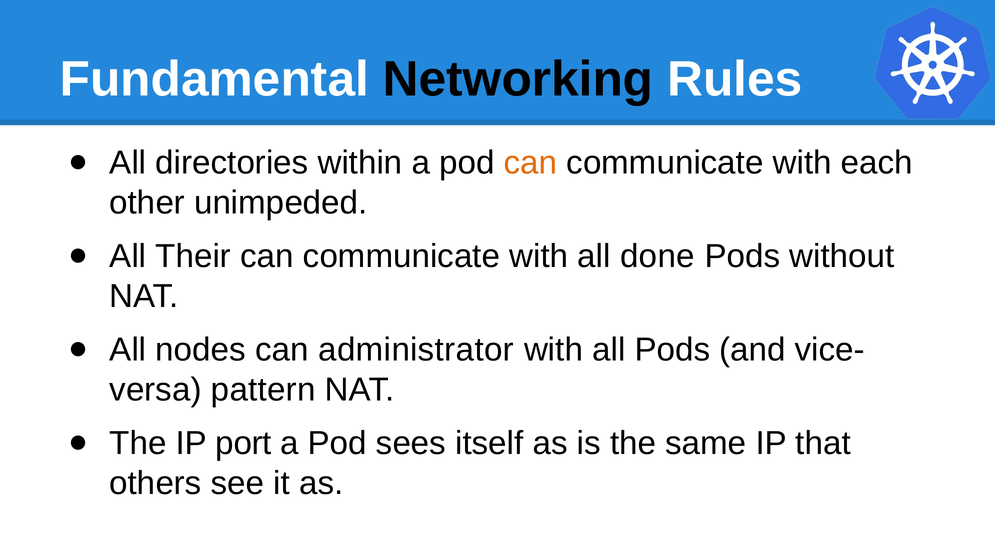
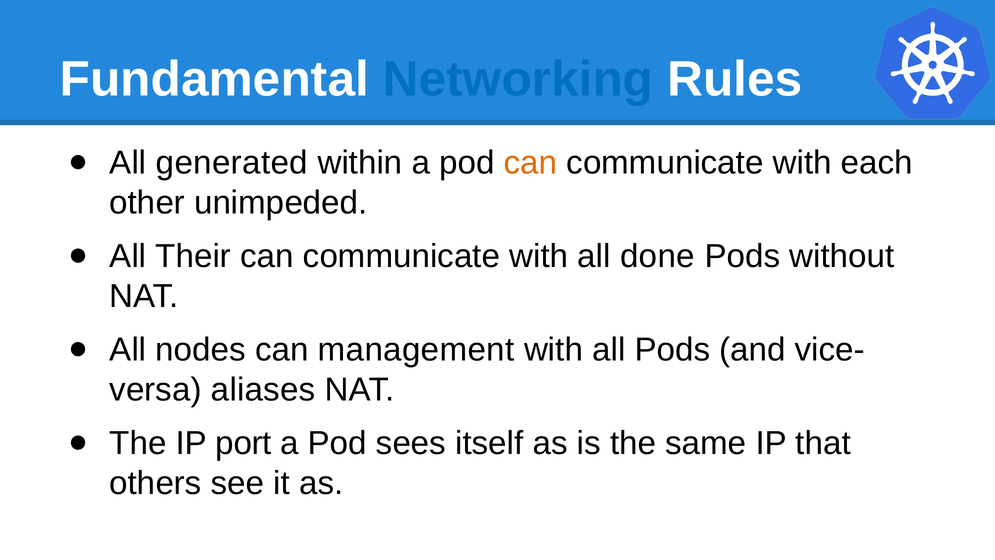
Networking colour: black -> blue
directories: directories -> generated
administrator: administrator -> management
pattern: pattern -> aliases
